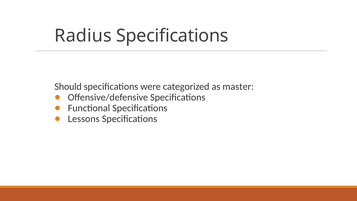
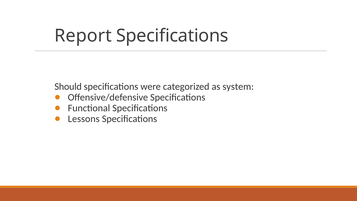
Radius: Radius -> Report
master: master -> system
